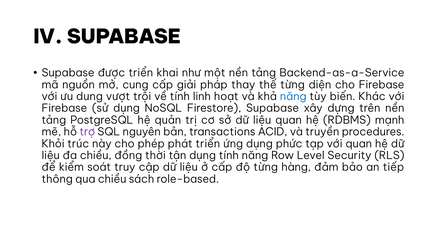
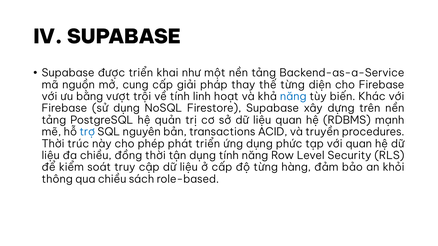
dung: dung -> bằng
trợ colour: purple -> blue
Khỏi at (53, 144): Khỏi -> Thời
tiếp: tiếp -> khỏi
